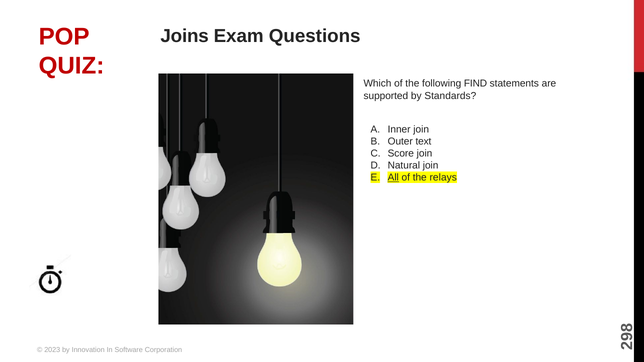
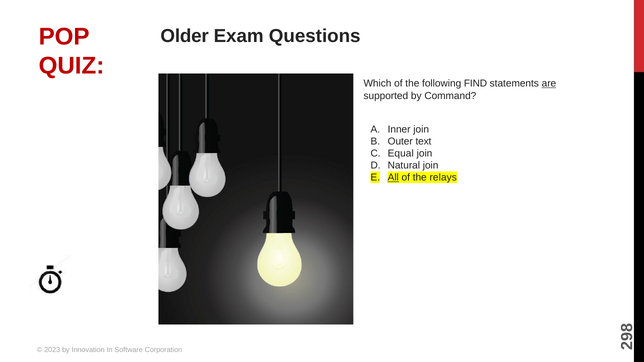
Joins: Joins -> Older
are underline: none -> present
Standards: Standards -> Command
Score: Score -> Equal
